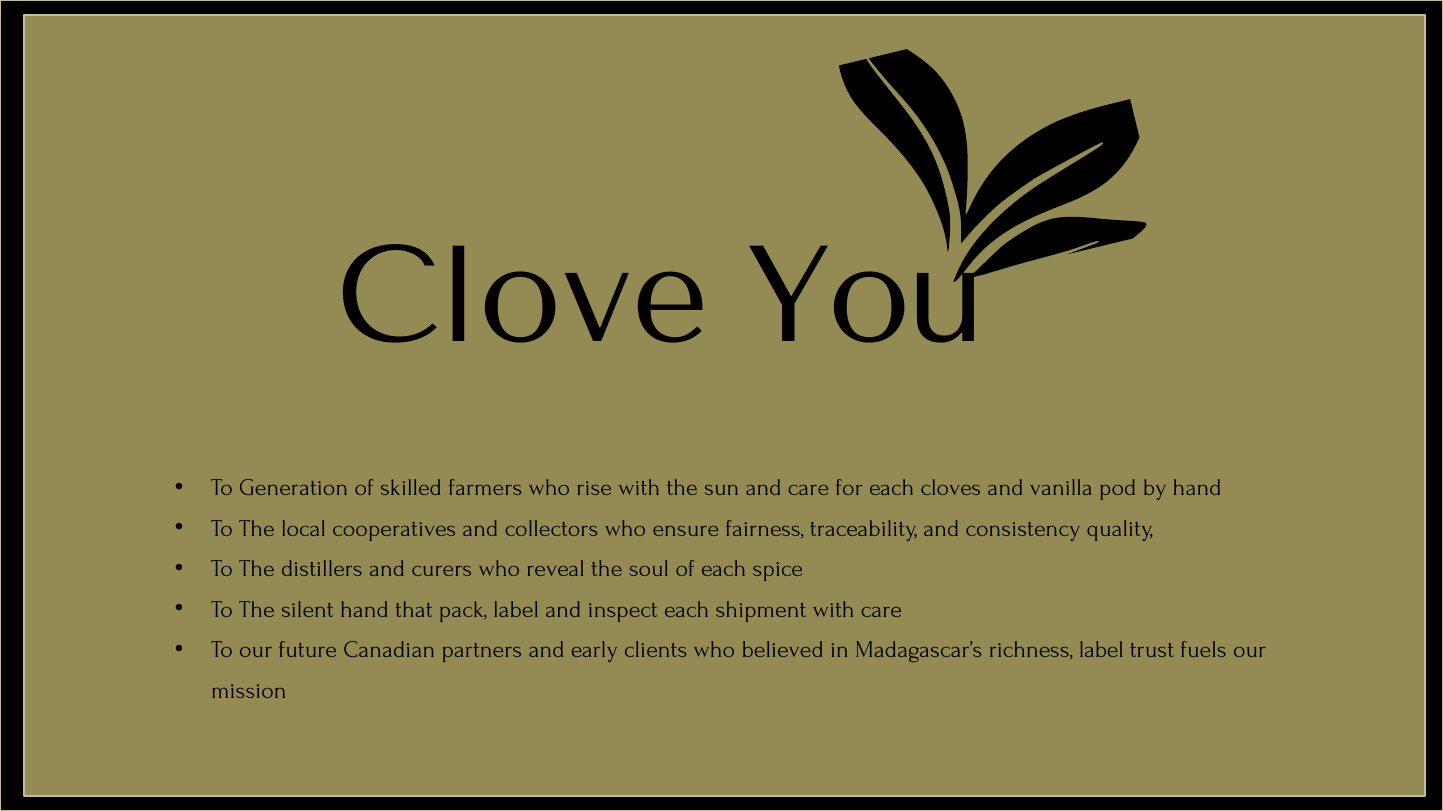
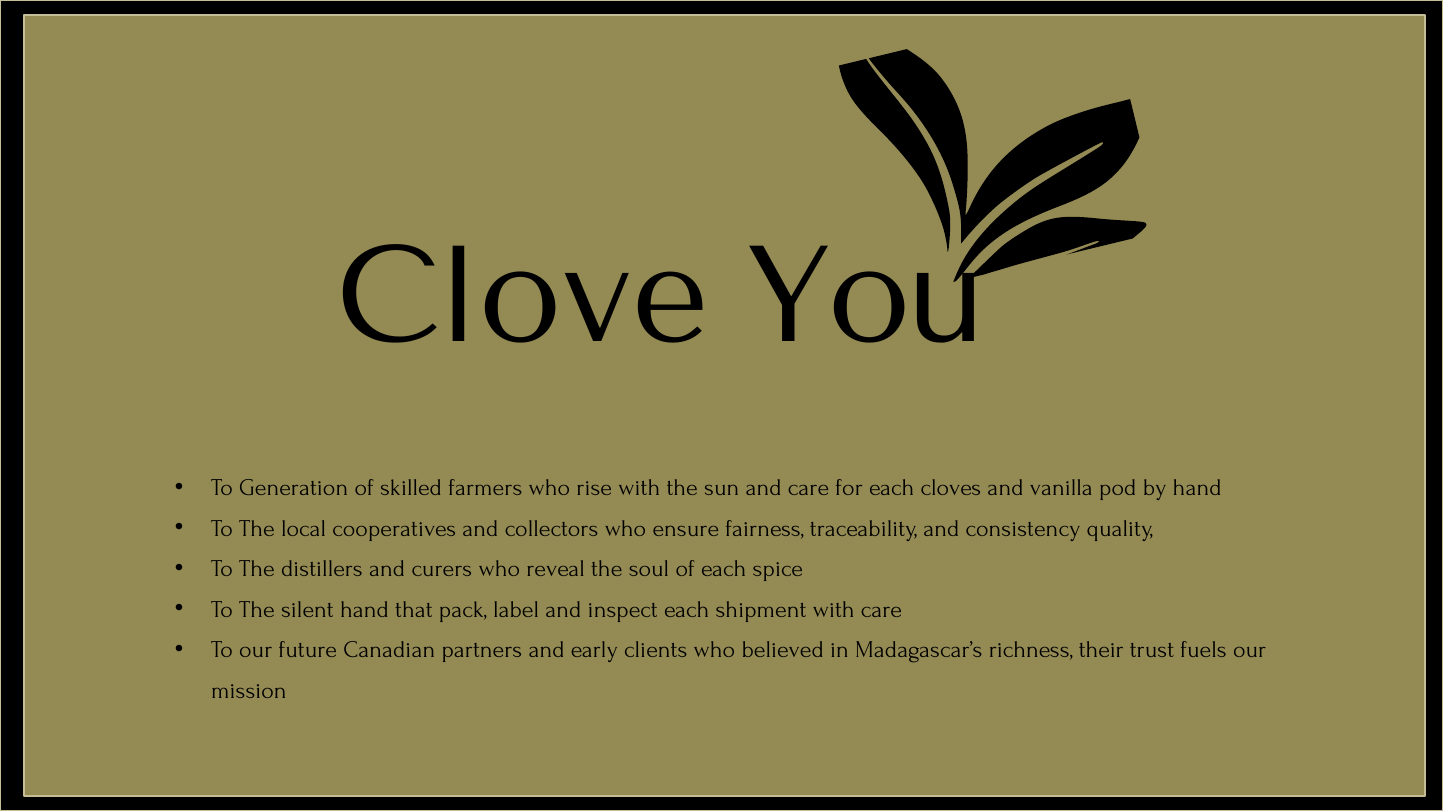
richness label: label -> their
